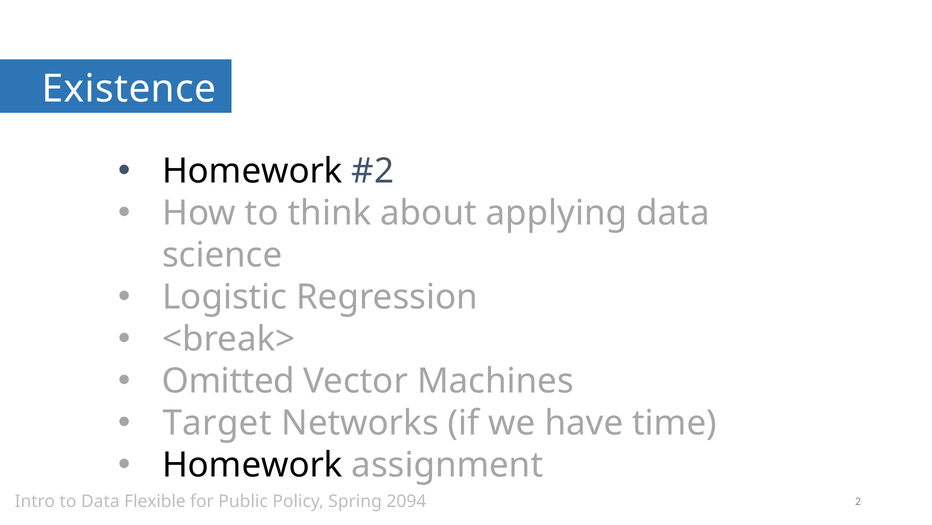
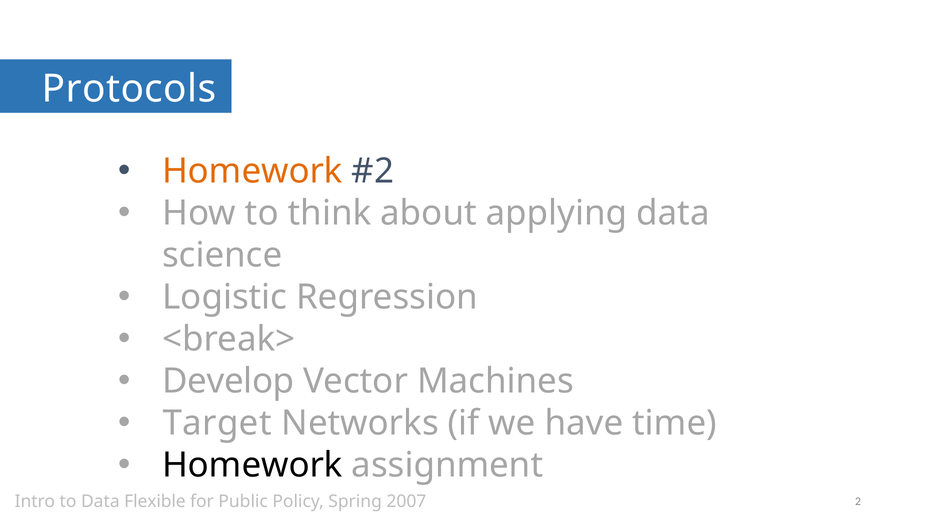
Existence: Existence -> Protocols
Homework at (252, 171) colour: black -> orange
Omitted: Omitted -> Develop
2094: 2094 -> 2007
